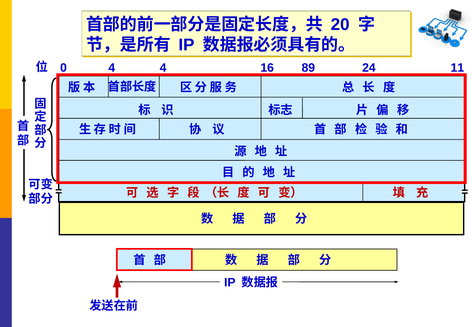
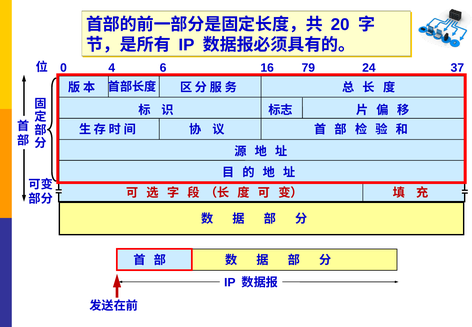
4 4: 4 -> 6
89: 89 -> 79
11: 11 -> 37
